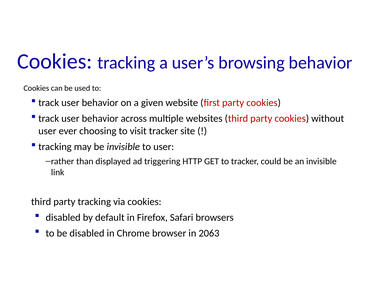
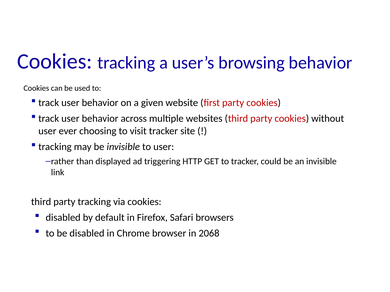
2063: 2063 -> 2068
